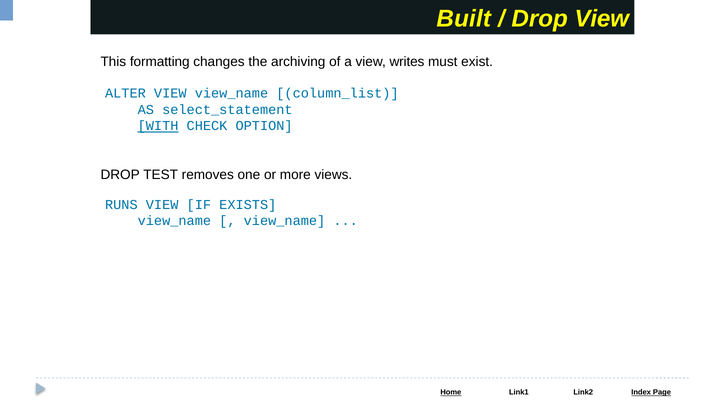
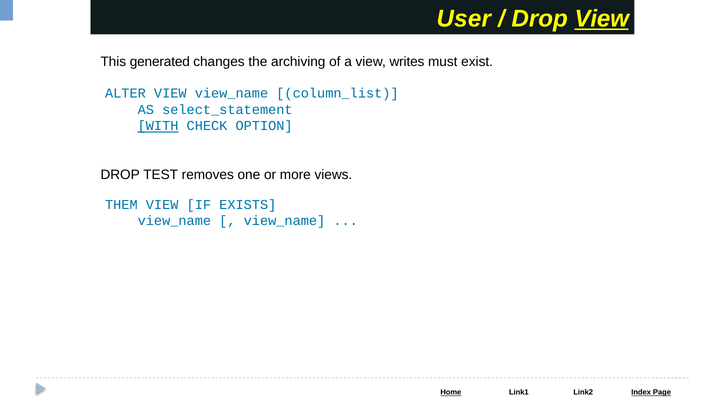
Built: Built -> User
View at (602, 19) underline: none -> present
formatting: formatting -> generated
RUNS: RUNS -> THEM
